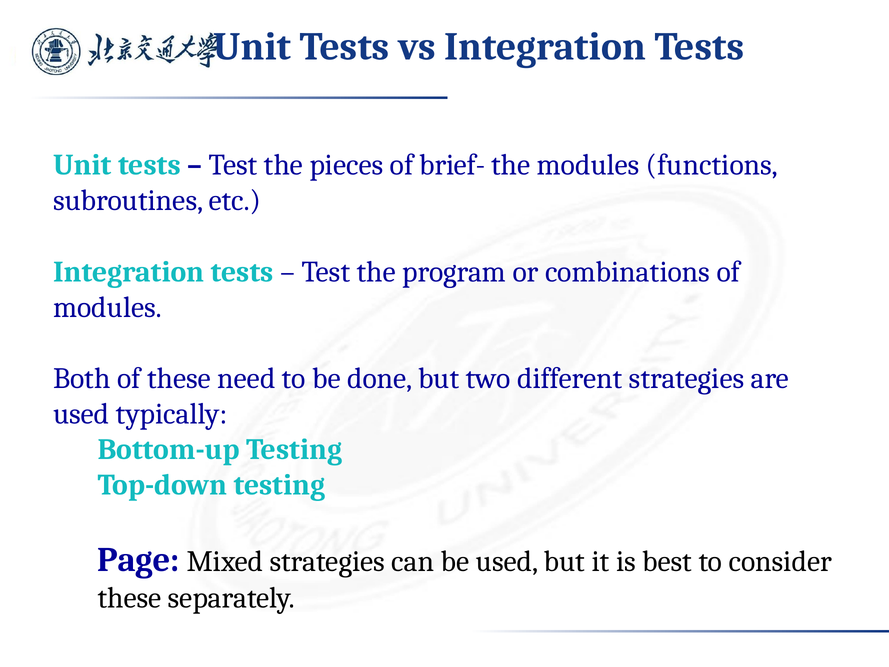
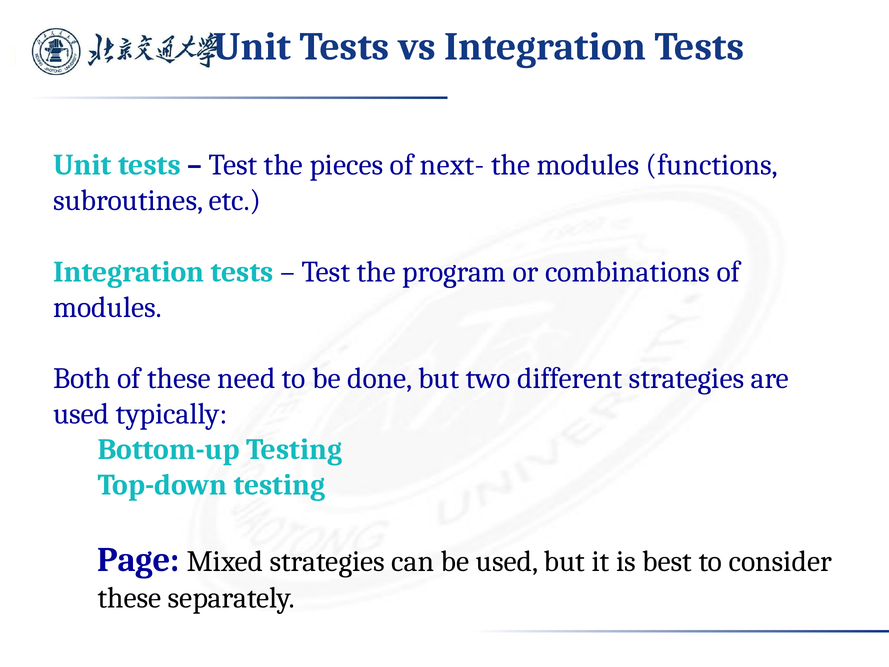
brief-: brief- -> next-
